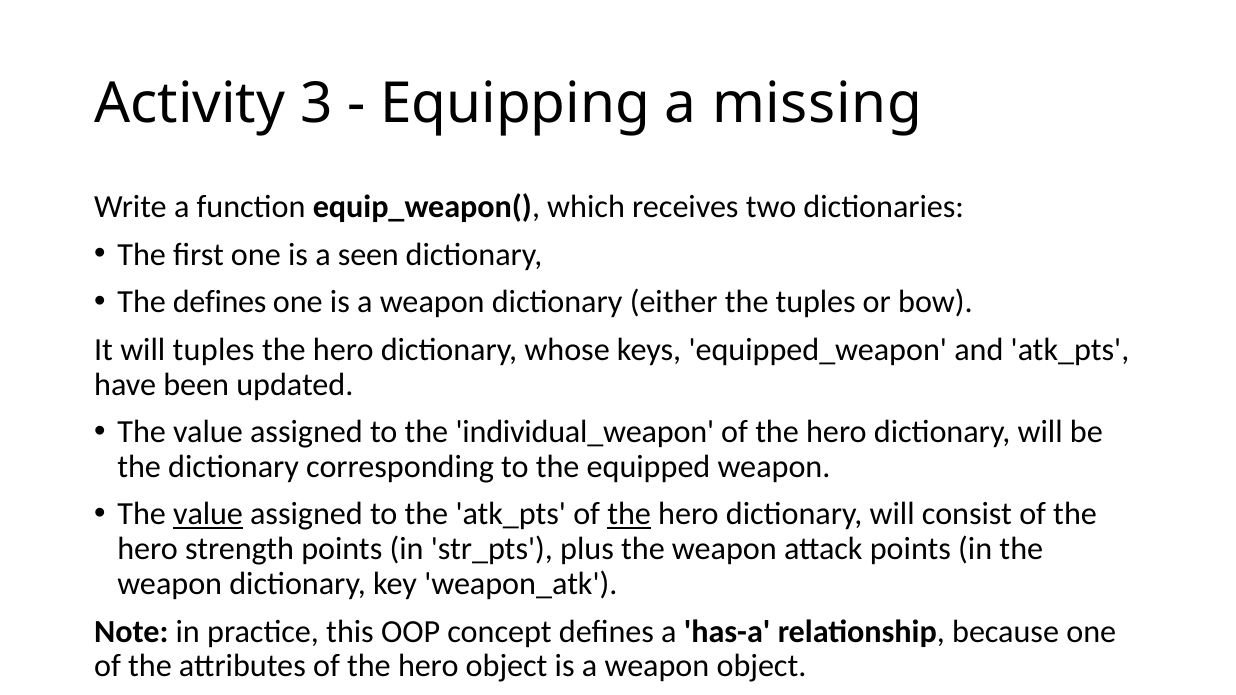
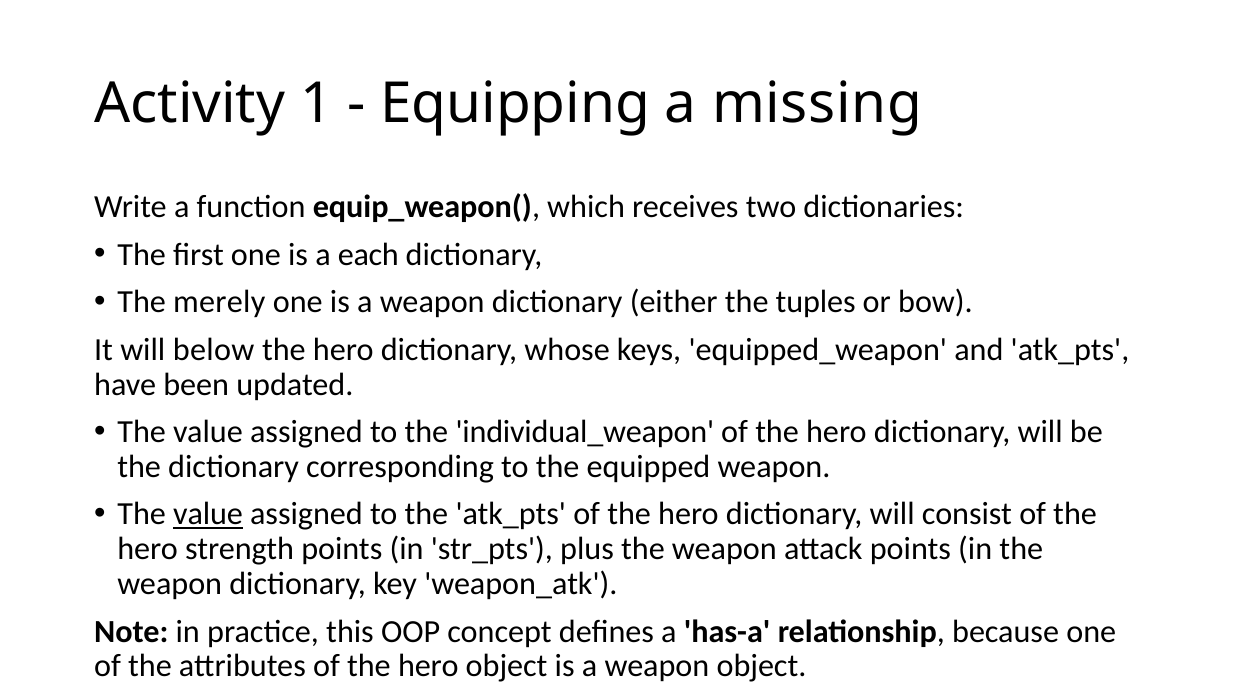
3: 3 -> 1
seen: seen -> each
The defines: defines -> merely
will tuples: tuples -> below
the at (629, 515) underline: present -> none
